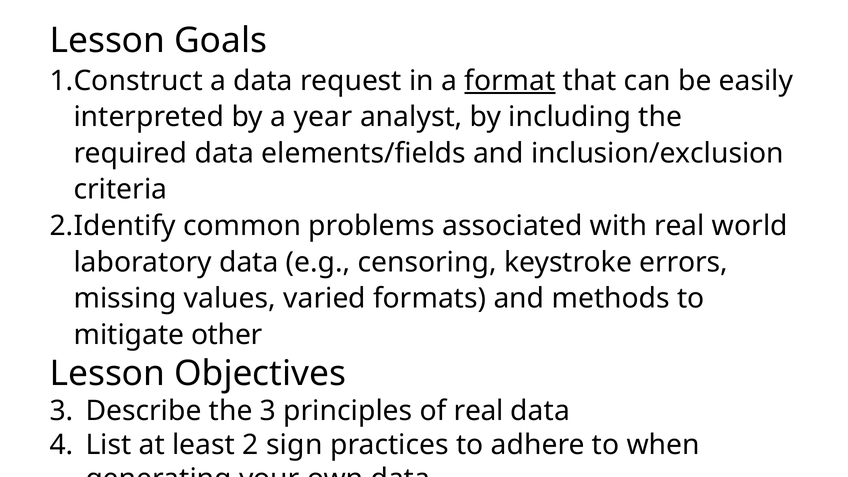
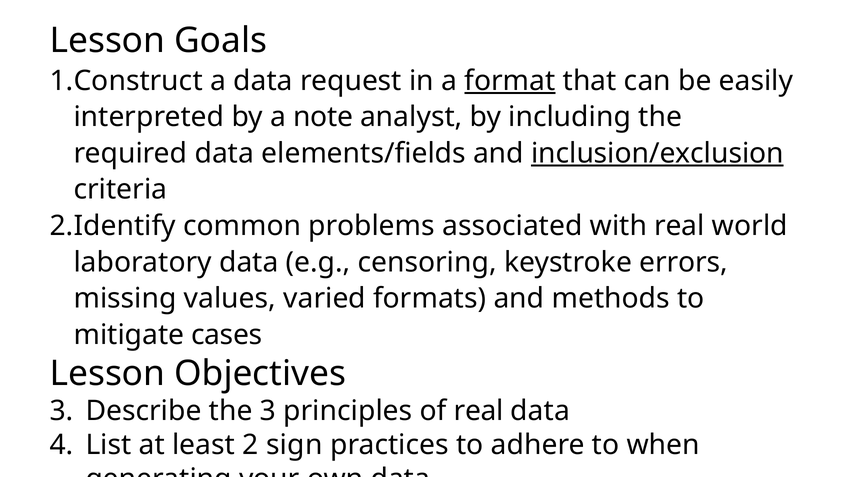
year: year -> note
inclusion/exclusion underline: none -> present
other: other -> cases
